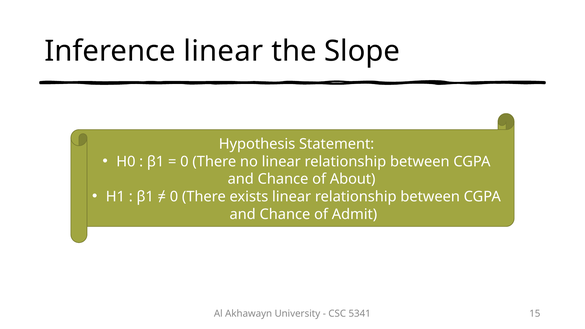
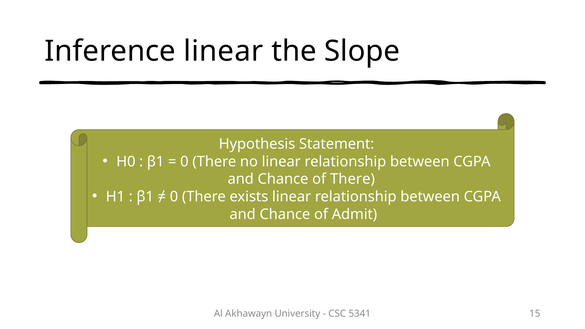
of About: About -> There
